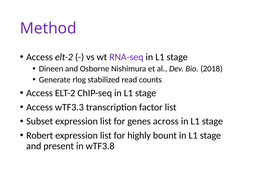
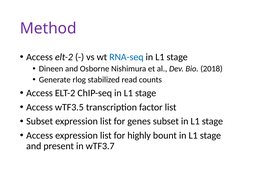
RNA-seq colour: purple -> blue
wTF3.3: wTF3.3 -> wTF3.5
genes across: across -> subset
Robert at (40, 135): Robert -> Access
wTF3.8: wTF3.8 -> wTF3.7
